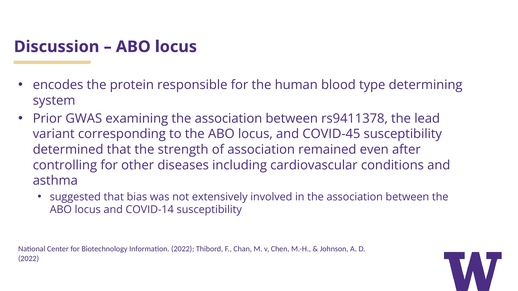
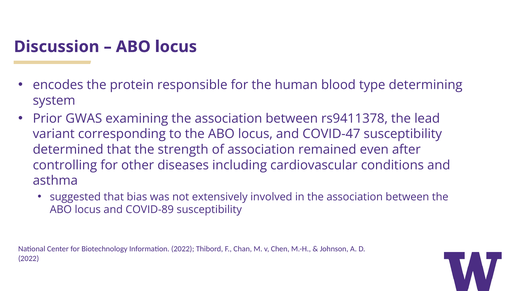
COVID-45: COVID-45 -> COVID-47
COVID-14: COVID-14 -> COVID-89
